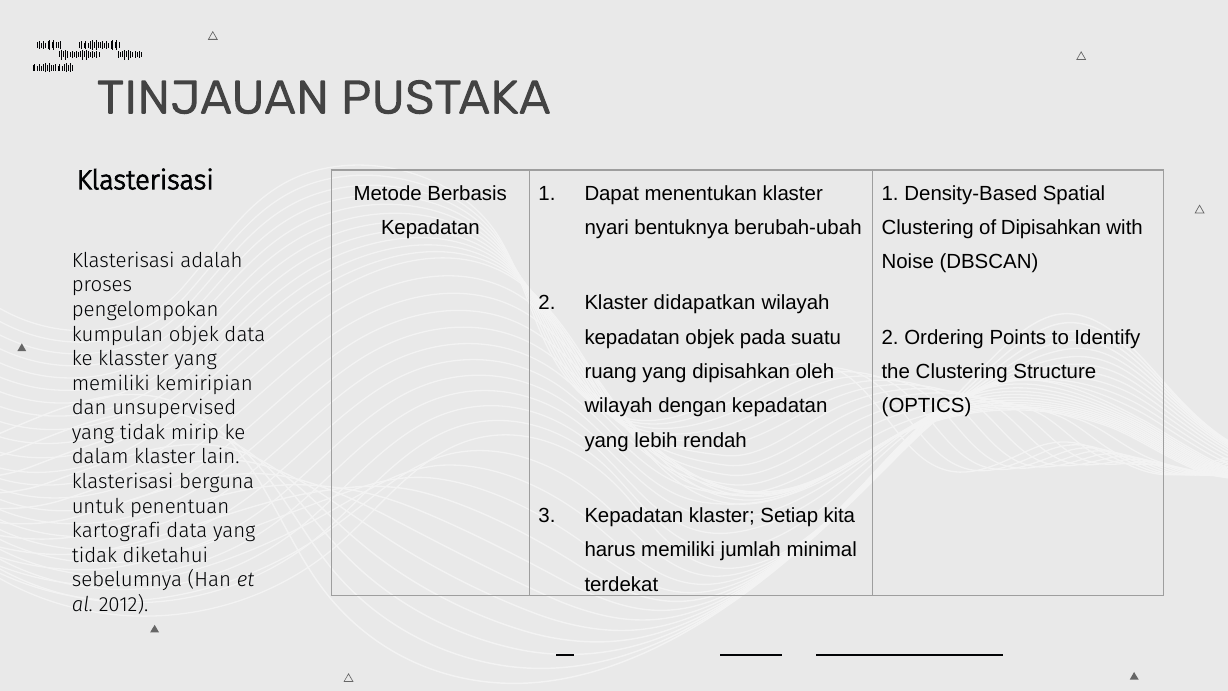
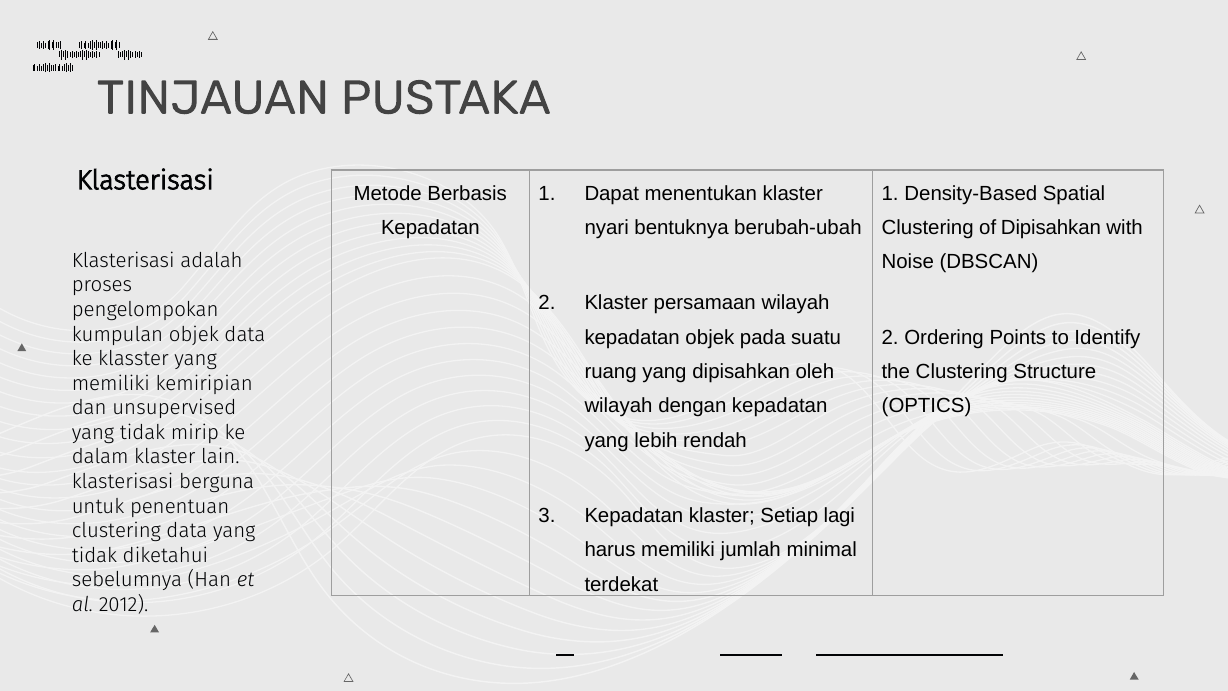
didapatkan: didapatkan -> persamaan
kita: kita -> lagi
kartografi at (116, 531): kartografi -> clustering
